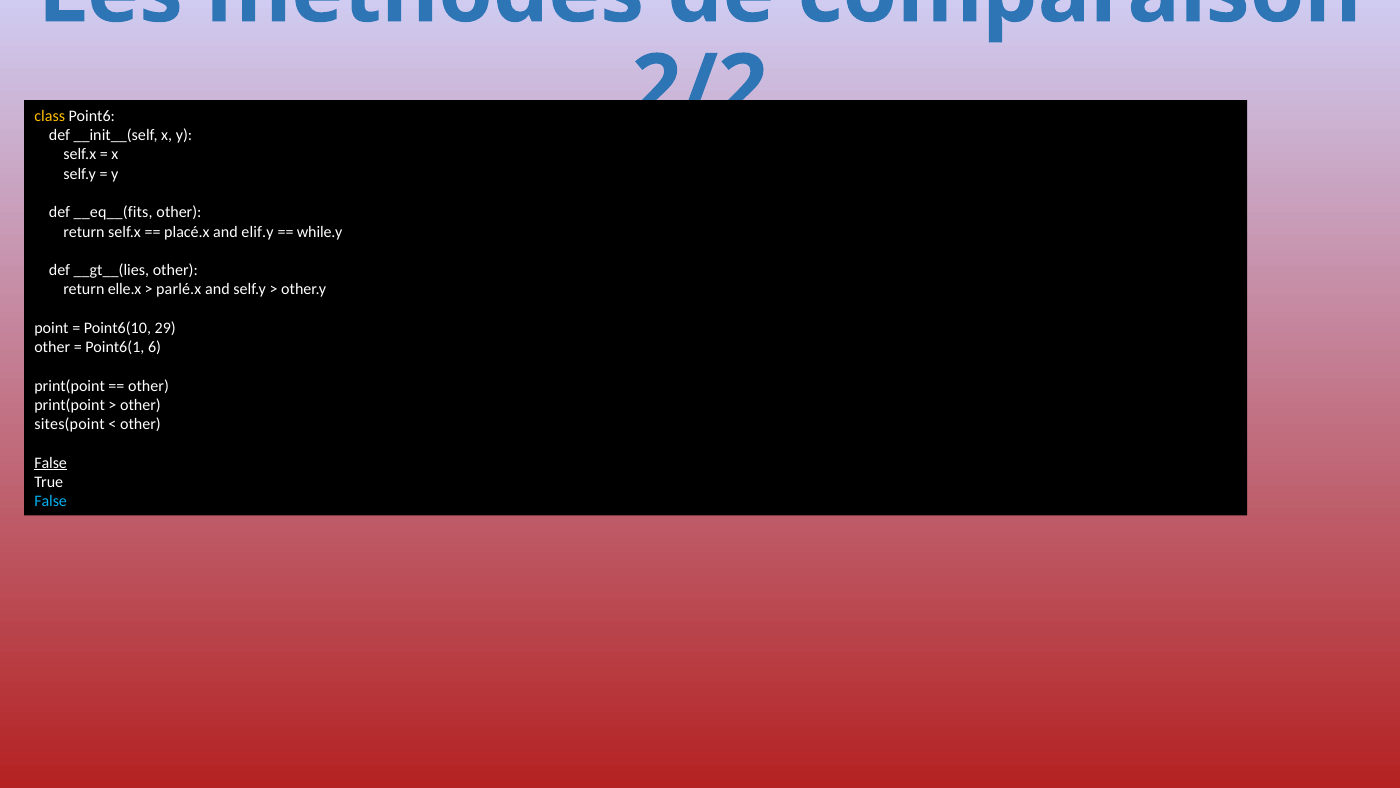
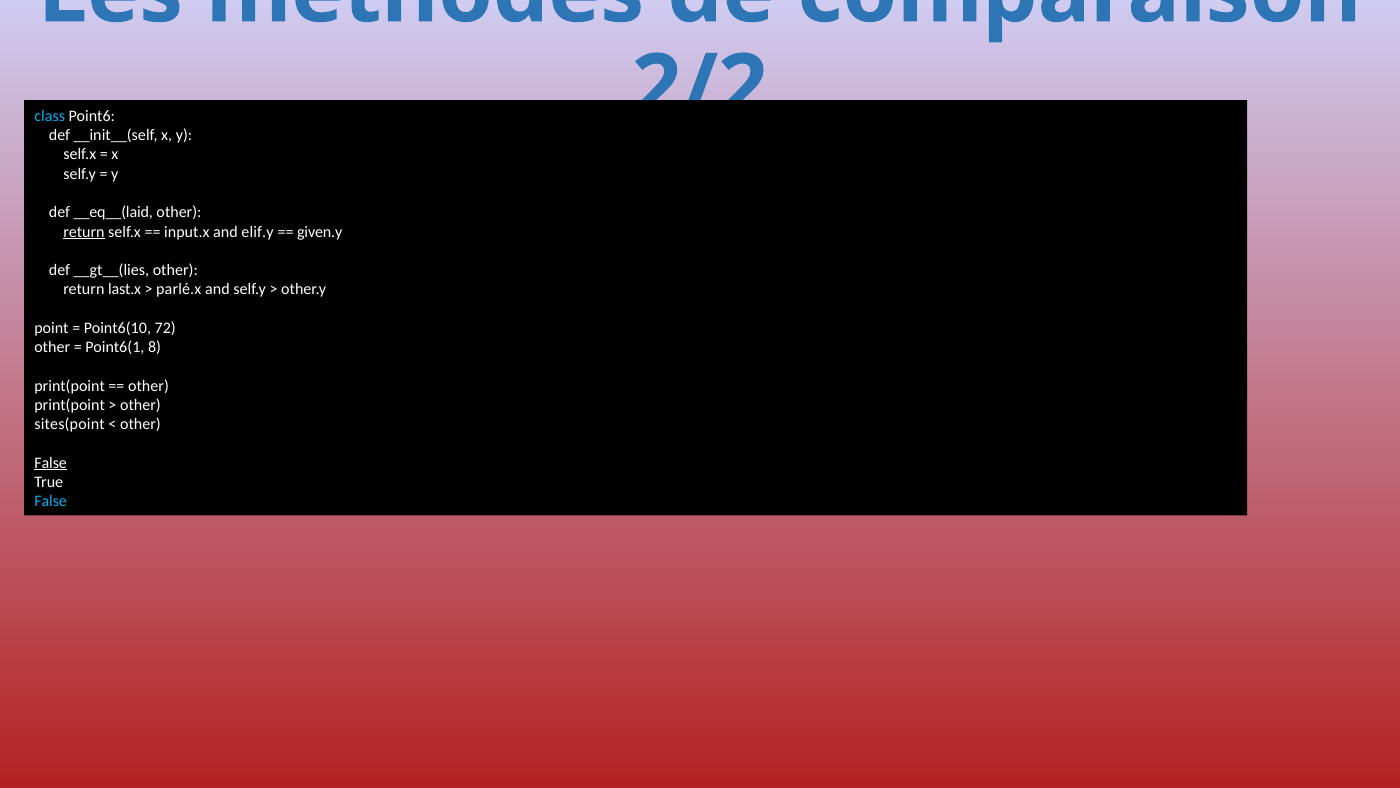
class colour: yellow -> light blue
__eq__(fits: __eq__(fits -> __eq__(laid
return at (84, 232) underline: none -> present
placé.x: placé.x -> input.x
while.y: while.y -> given.y
elle.x: elle.x -> last.x
29: 29 -> 72
6: 6 -> 8
